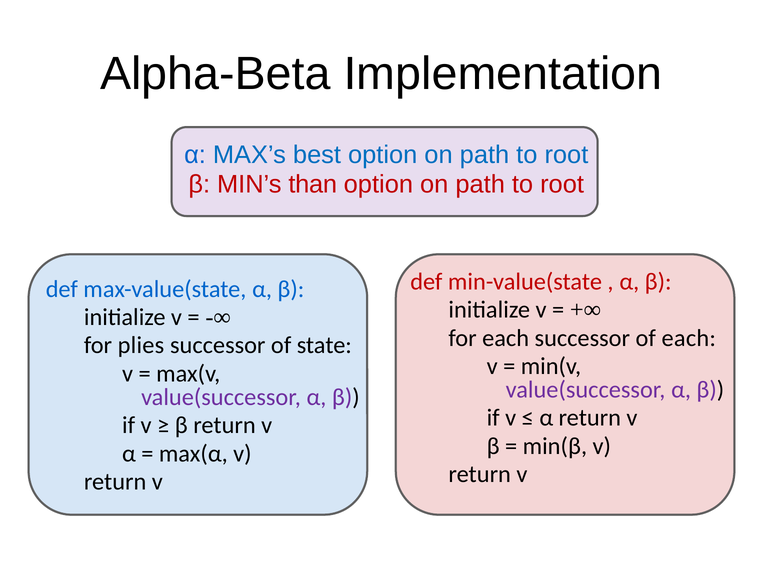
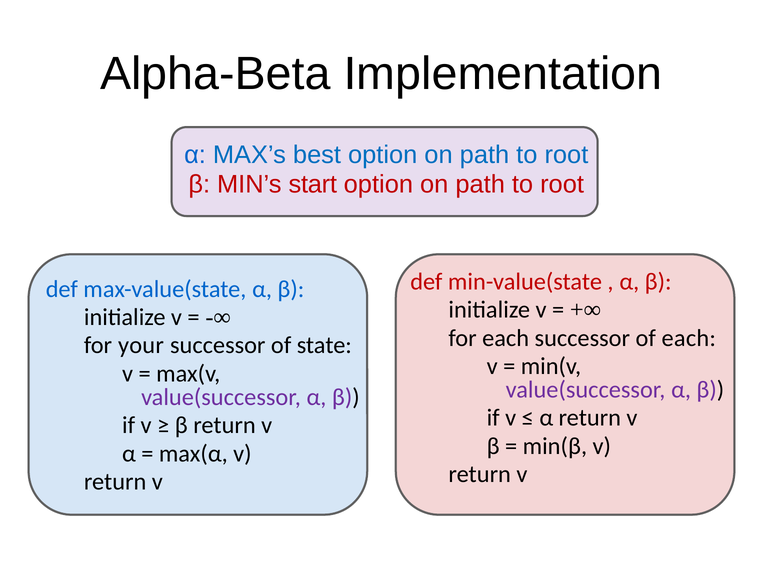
than: than -> start
plies: plies -> your
